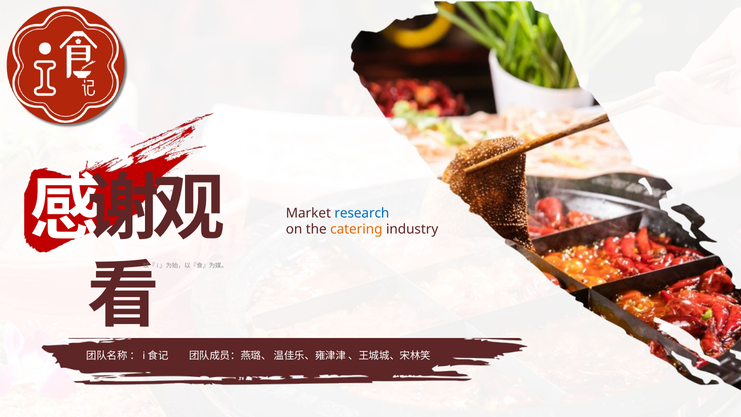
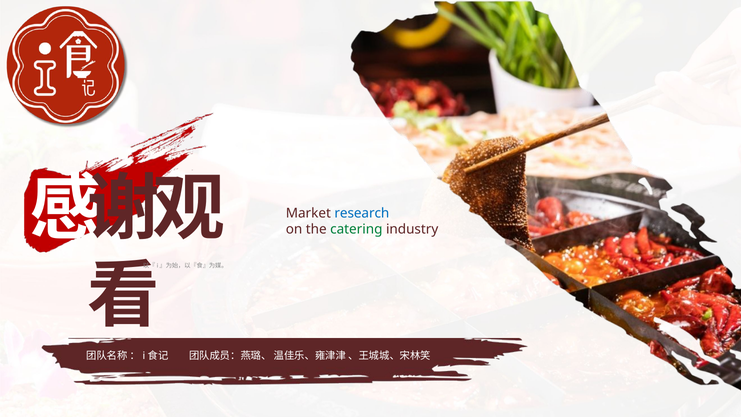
catering colour: orange -> green
